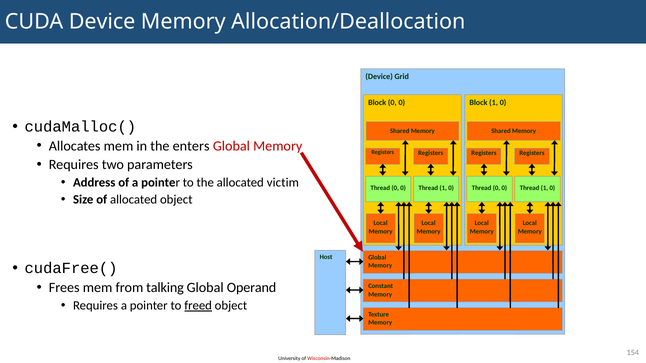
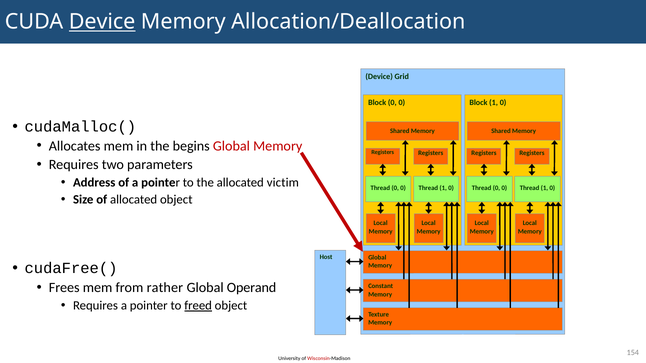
Device at (102, 22) underline: none -> present
enters: enters -> begins
talking: talking -> rather
